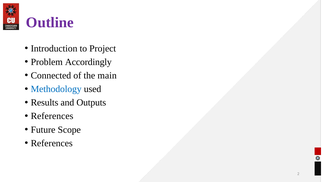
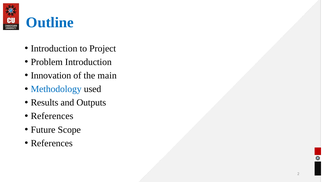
Outline colour: purple -> blue
Problem Accordingly: Accordingly -> Introduction
Connected: Connected -> Innovation
